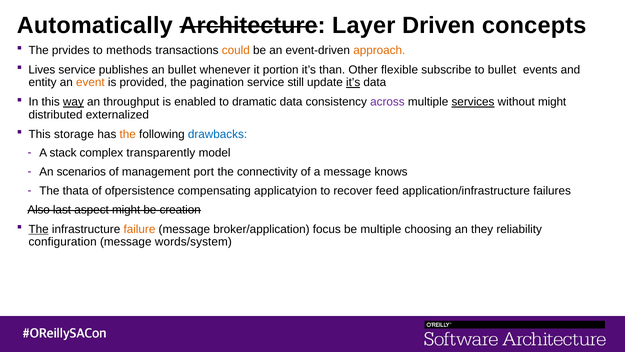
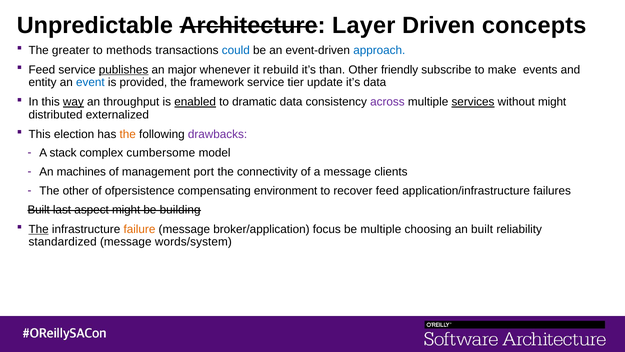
Automatically: Automatically -> Unpredictable
prvides: prvides -> greater
could colour: orange -> blue
approach colour: orange -> blue
Lives at (42, 70): Lives -> Feed
publishes underline: none -> present
an bullet: bullet -> major
portion: portion -> rebuild
flexible: flexible -> friendly
to bullet: bullet -> make
event colour: orange -> blue
pagination: pagination -> framework
still: still -> tier
it’s at (353, 82) underline: present -> none
enabled underline: none -> present
storage: storage -> election
drawbacks colour: blue -> purple
transparently: transparently -> cumbersome
scenarios: scenarios -> machines
knows: knows -> clients
The thata: thata -> other
applicatyion: applicatyion -> environment
Also at (39, 209): Also -> Built
creation: creation -> building
an they: they -> built
configuration: configuration -> standardized
